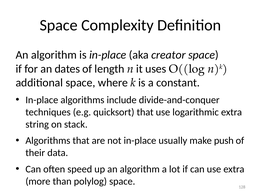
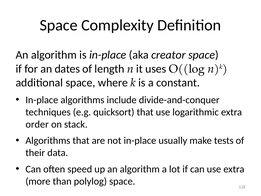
string: string -> order
push: push -> tests
